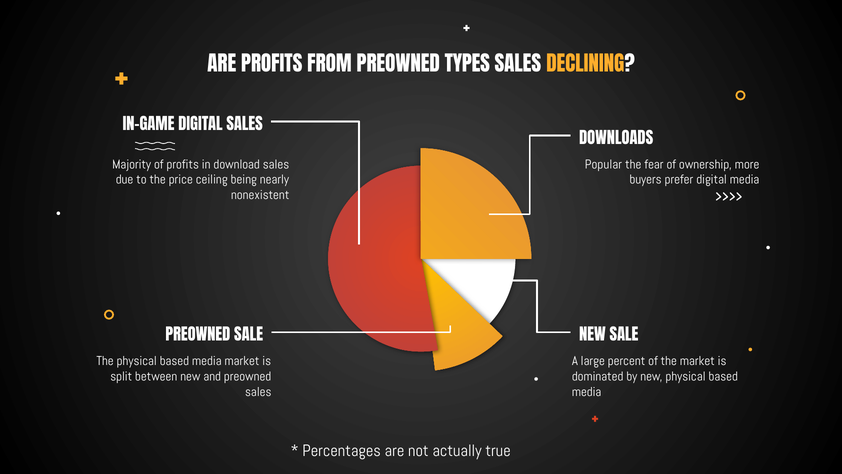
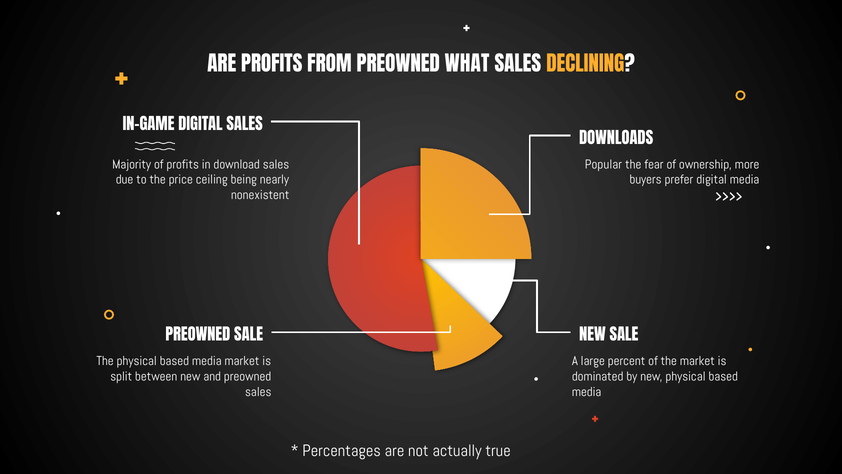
TYPES: TYPES -> WHAT
